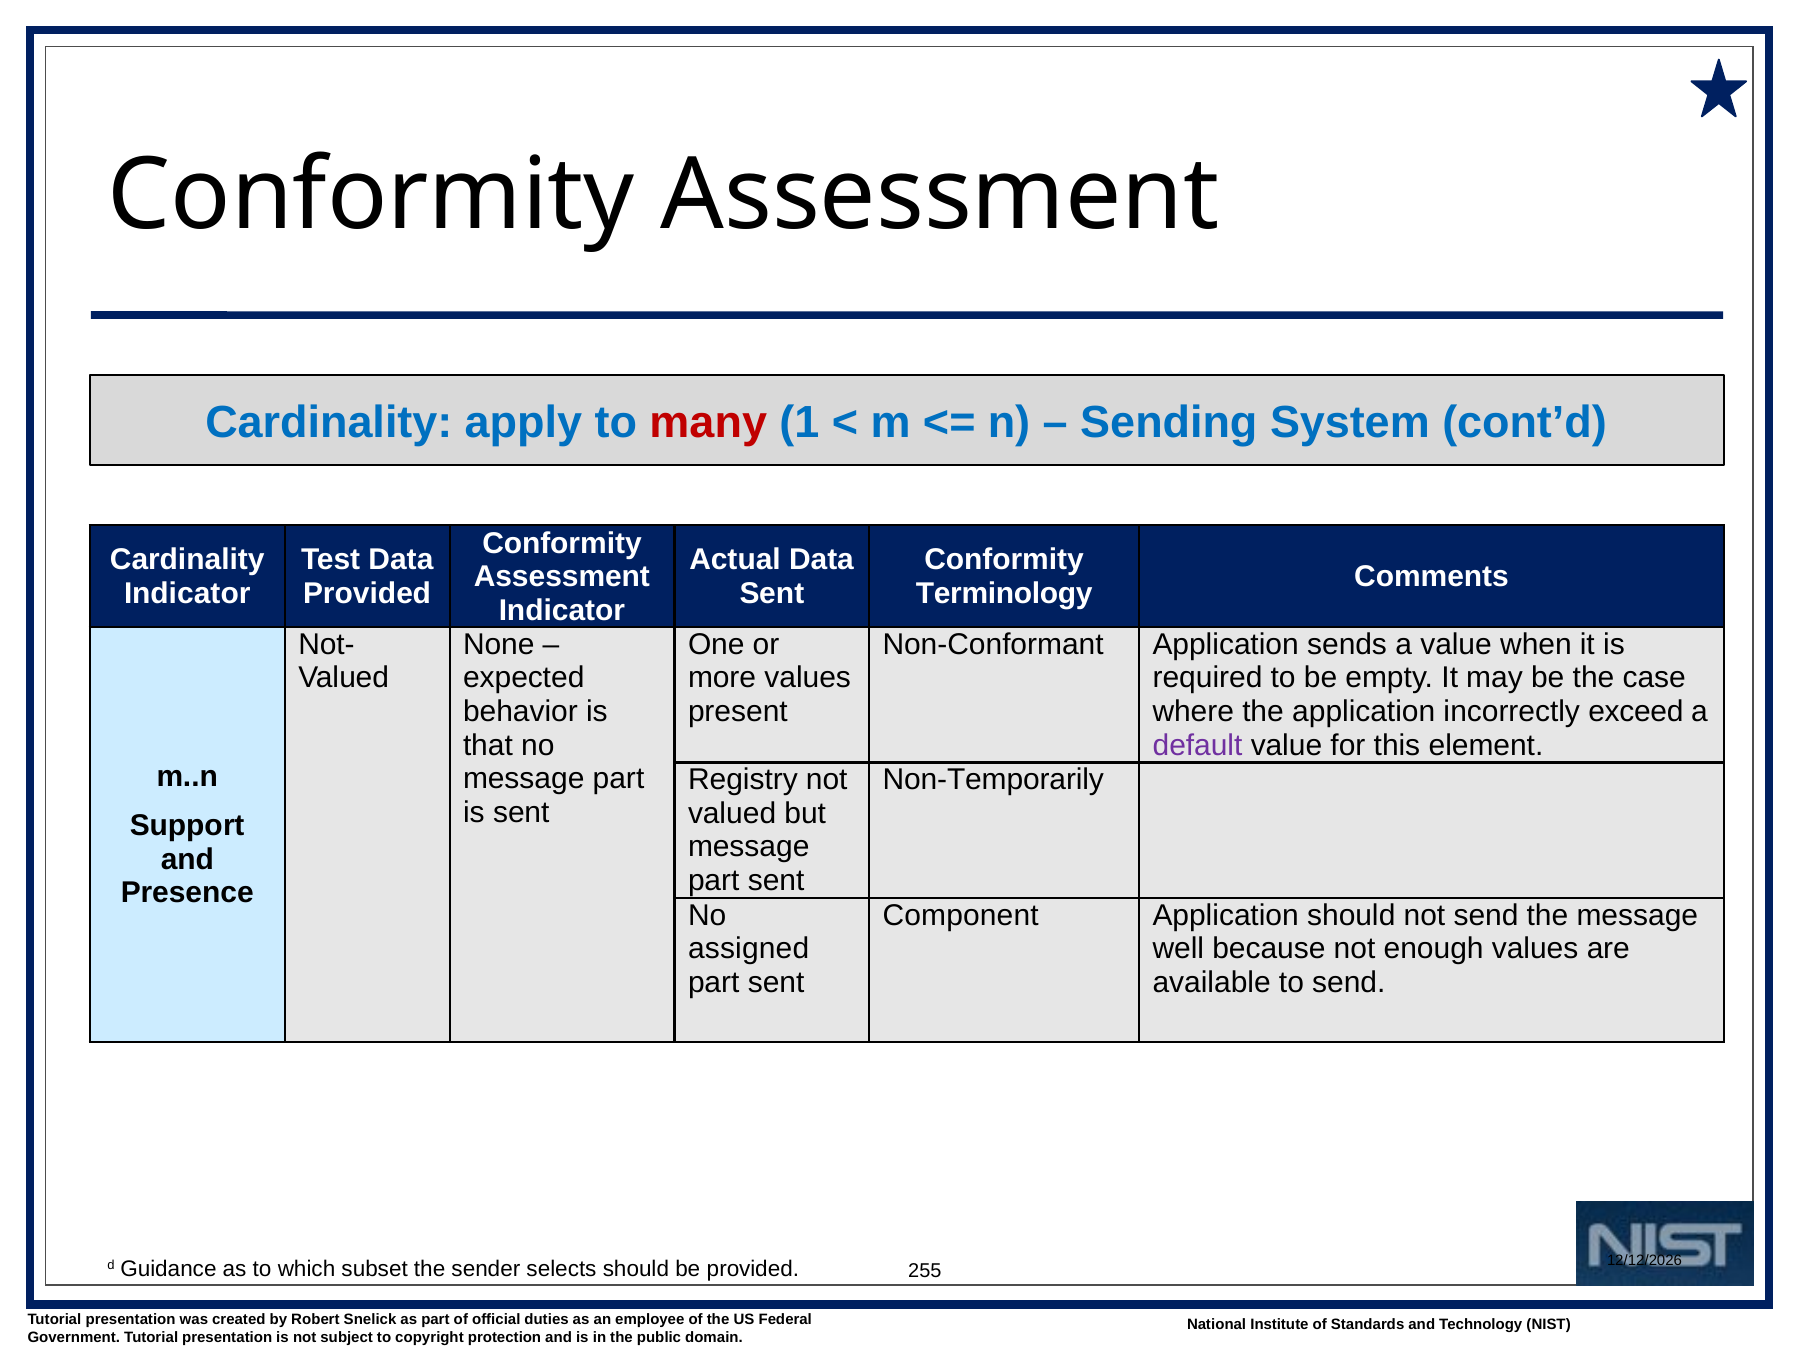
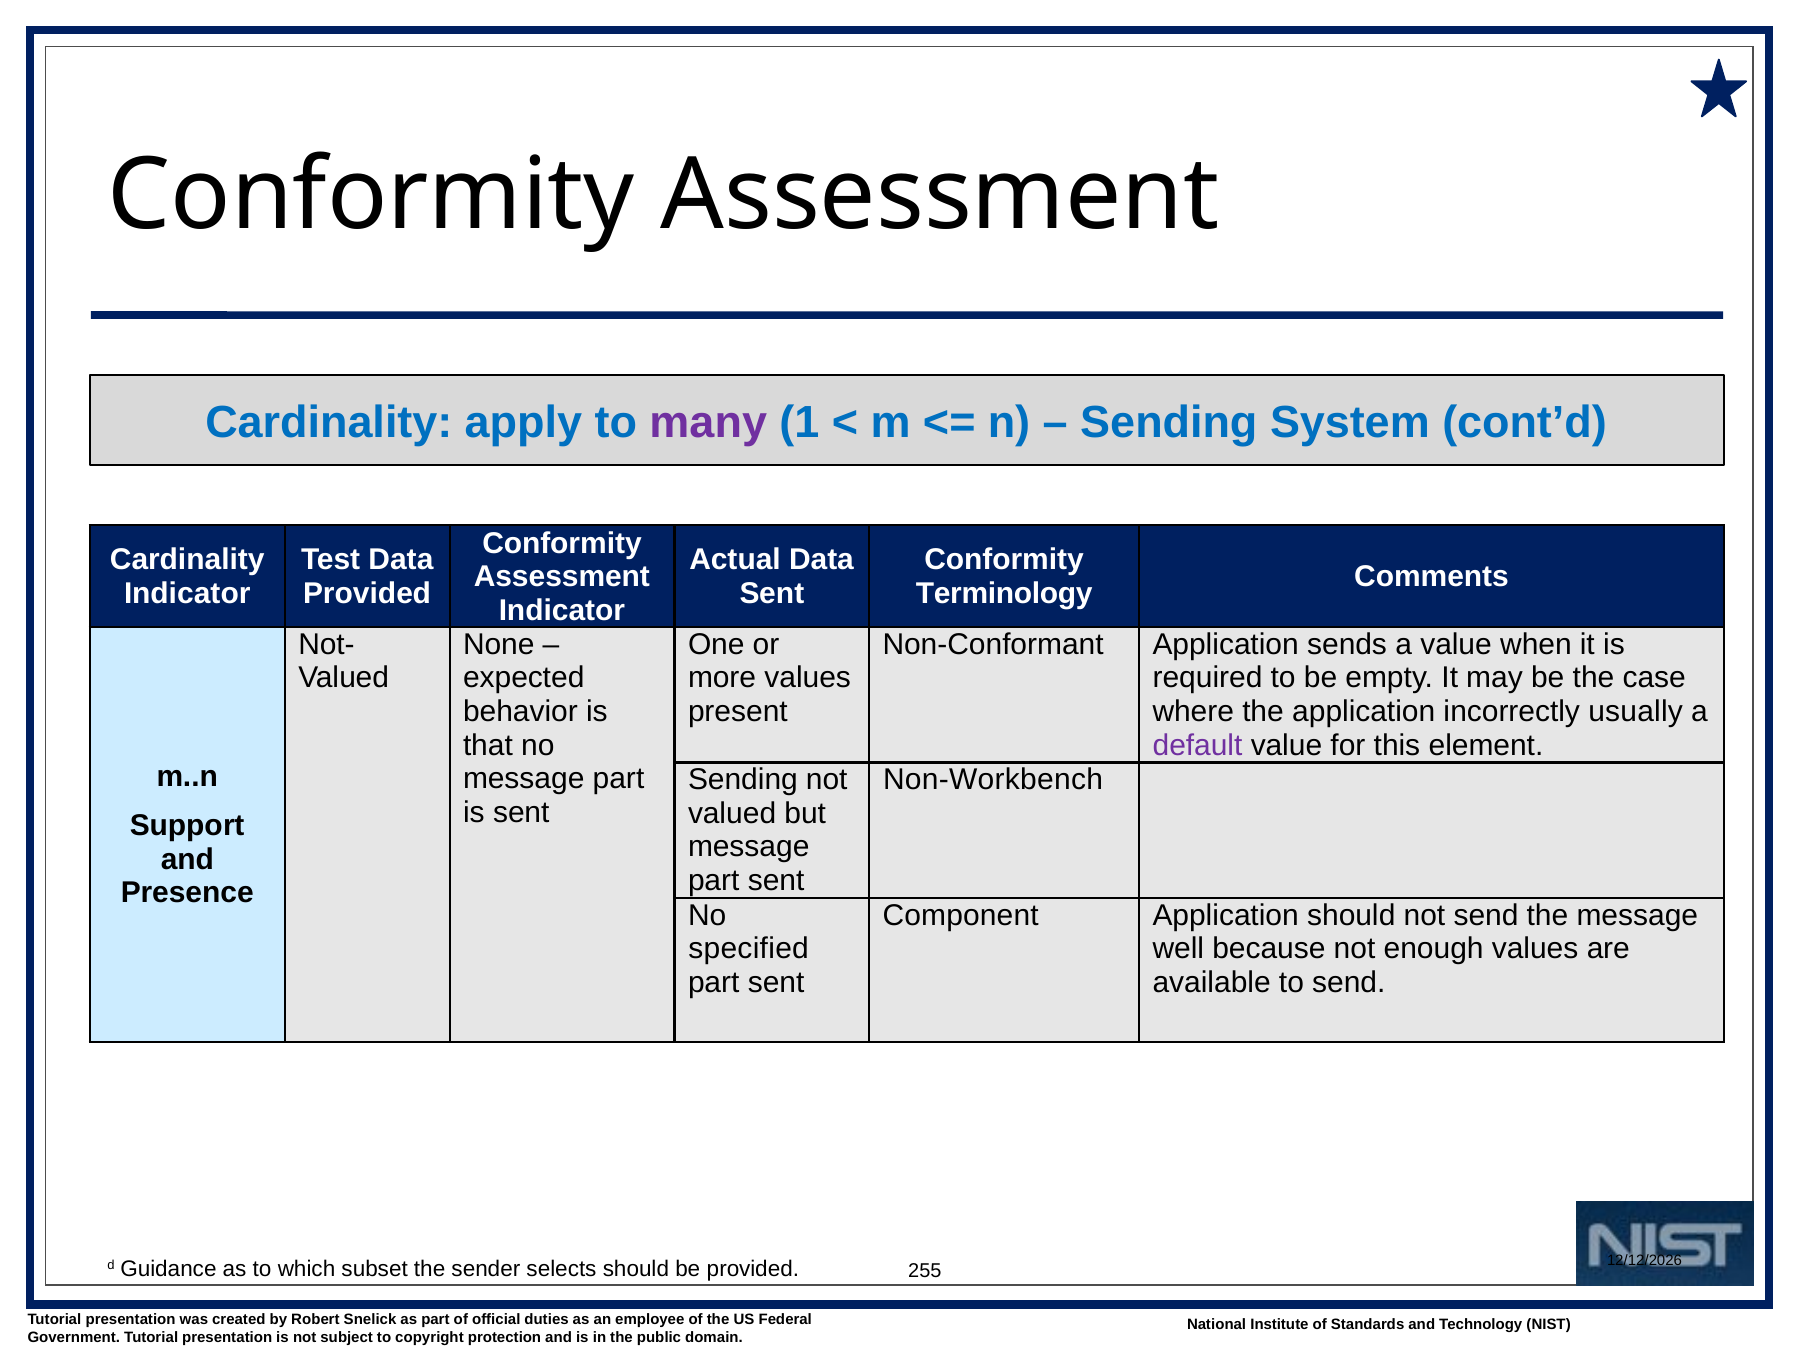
many colour: red -> purple
exceed: exceed -> usually
Registry at (743, 779): Registry -> Sending
Non-Temporarily: Non-Temporarily -> Non-Workbench
assigned: assigned -> specified
